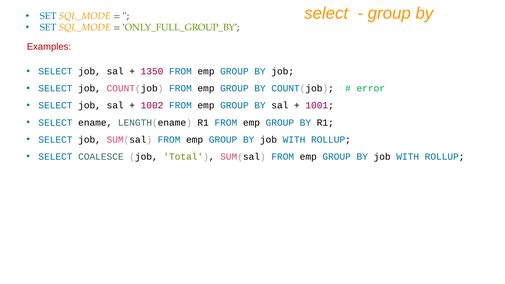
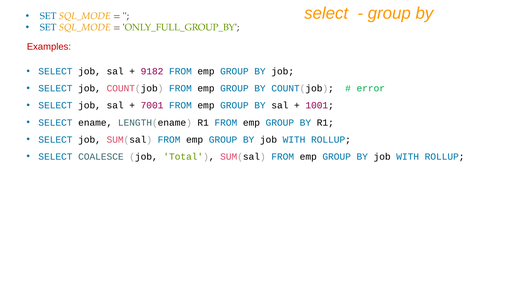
1350: 1350 -> 9182
1002: 1002 -> 7001
